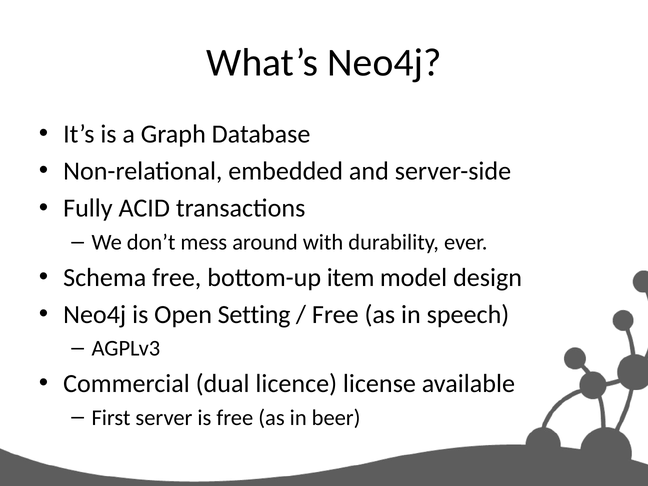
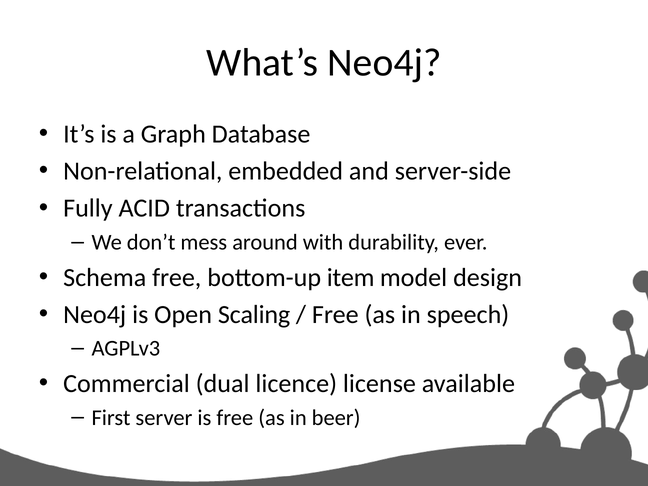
Setting: Setting -> Scaling
